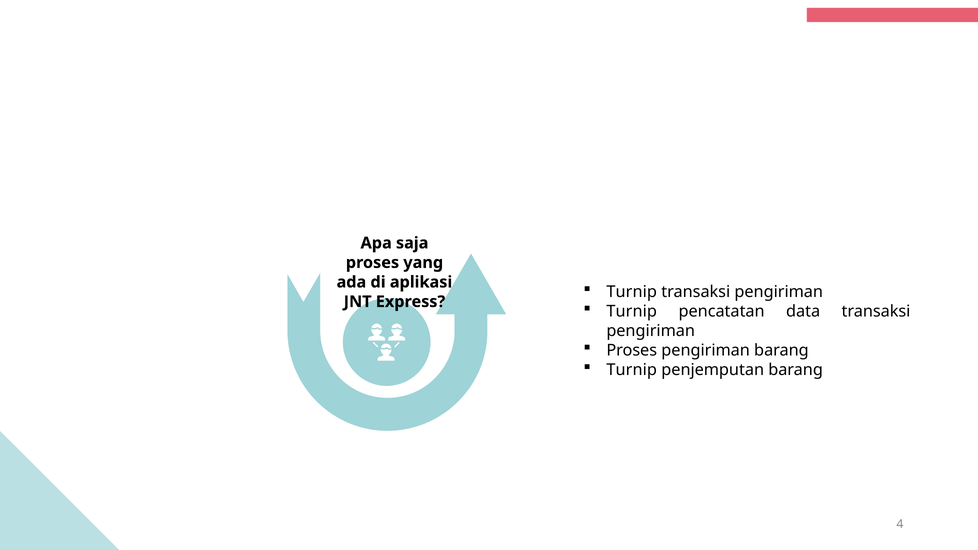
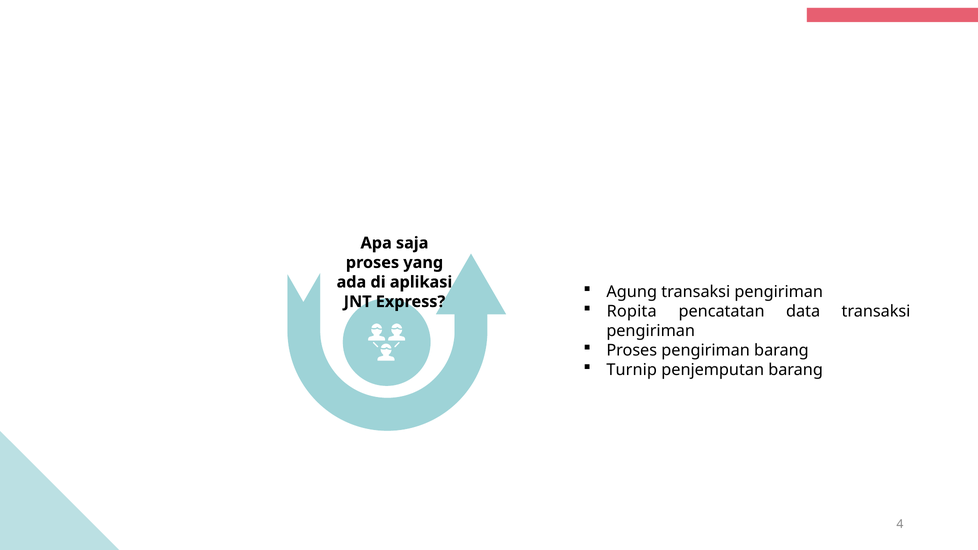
Turnip at (632, 292): Turnip -> Agung
Turnip at (632, 311): Turnip -> Ropita
